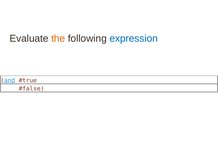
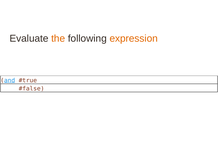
expression colour: blue -> orange
